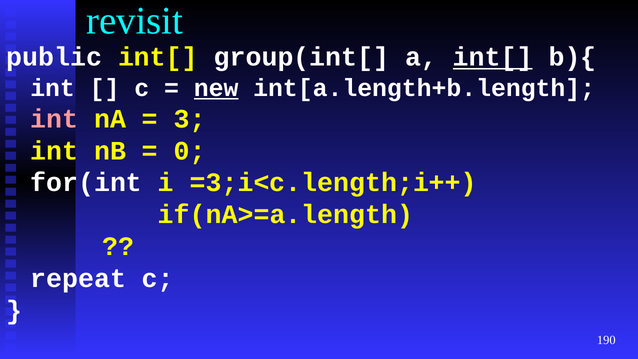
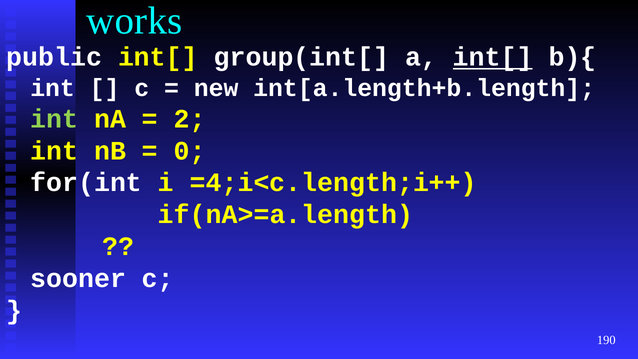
revisit: revisit -> works
new underline: present -> none
int at (54, 119) colour: pink -> light green
3: 3 -> 2
=3;i<c.length;i++: =3;i<c.length;i++ -> =4;i<c.length;i++
repeat: repeat -> sooner
